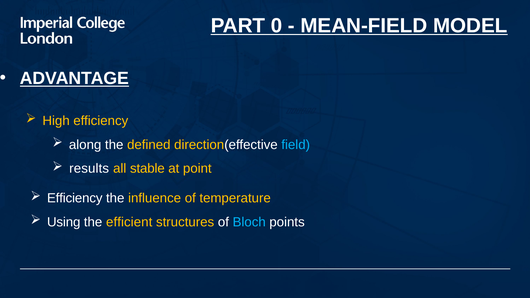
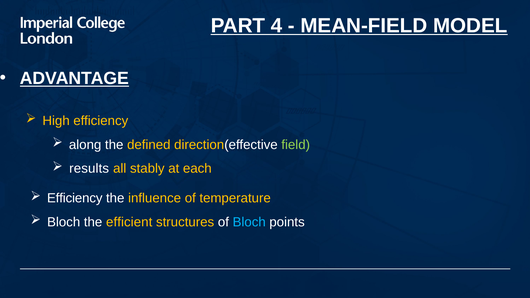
0: 0 -> 4
field colour: light blue -> light green
stable: stable -> stably
point: point -> each
Using at (64, 222): Using -> Bloch
